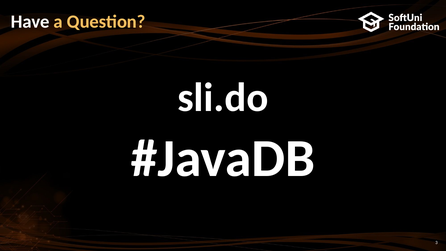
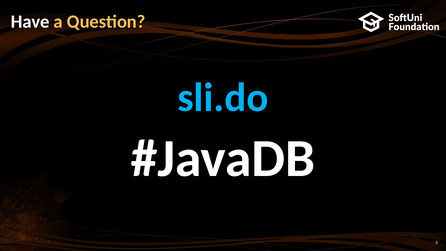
sli.do colour: white -> light blue
